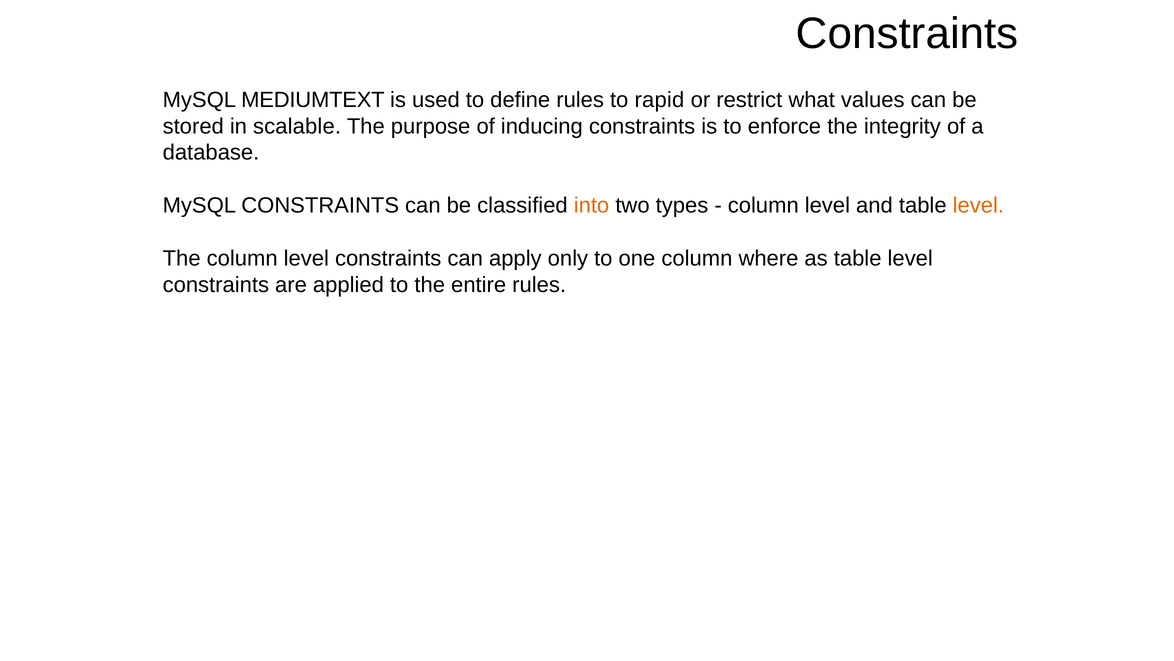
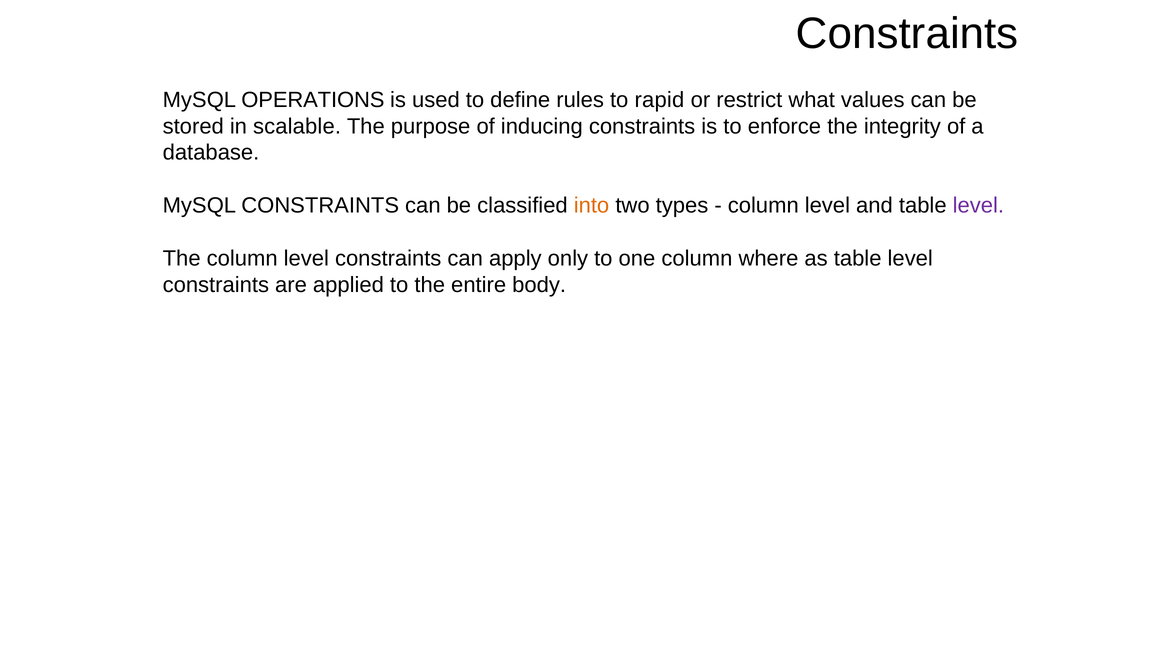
MEDIUMTEXT: MEDIUMTEXT -> OPERATIONS
level at (978, 205) colour: orange -> purple
entire rules: rules -> body
